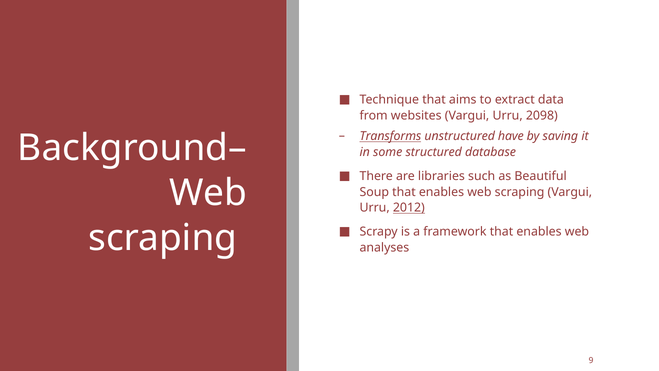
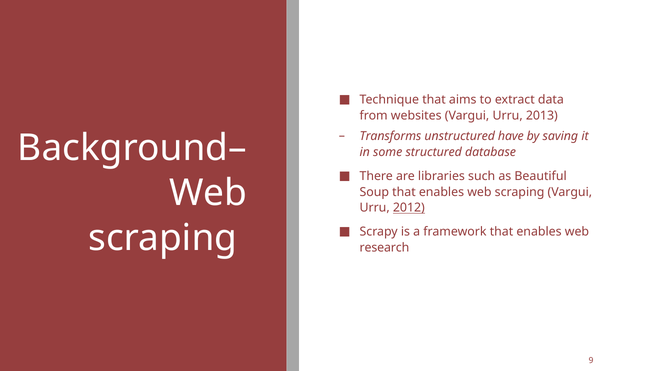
2098: 2098 -> 2013
Transforms underline: present -> none
analyses: analyses -> research
